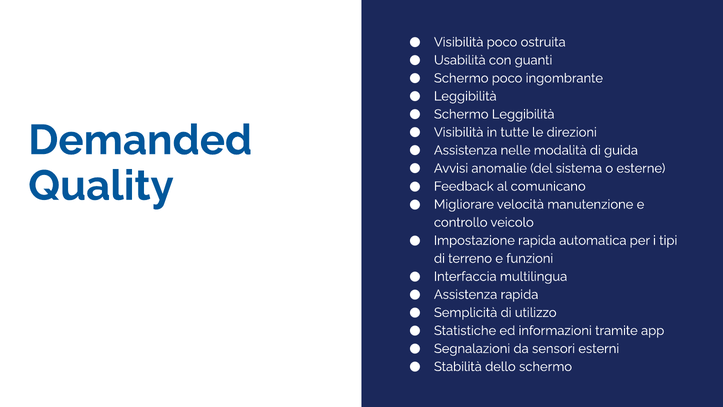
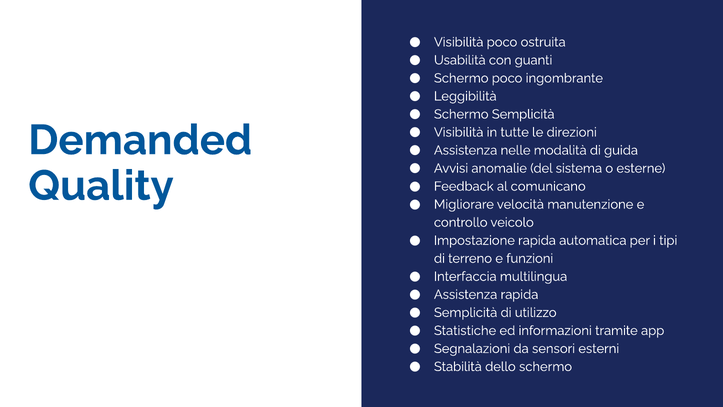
Schermo Leggibilità: Leggibilità -> Semplicità
